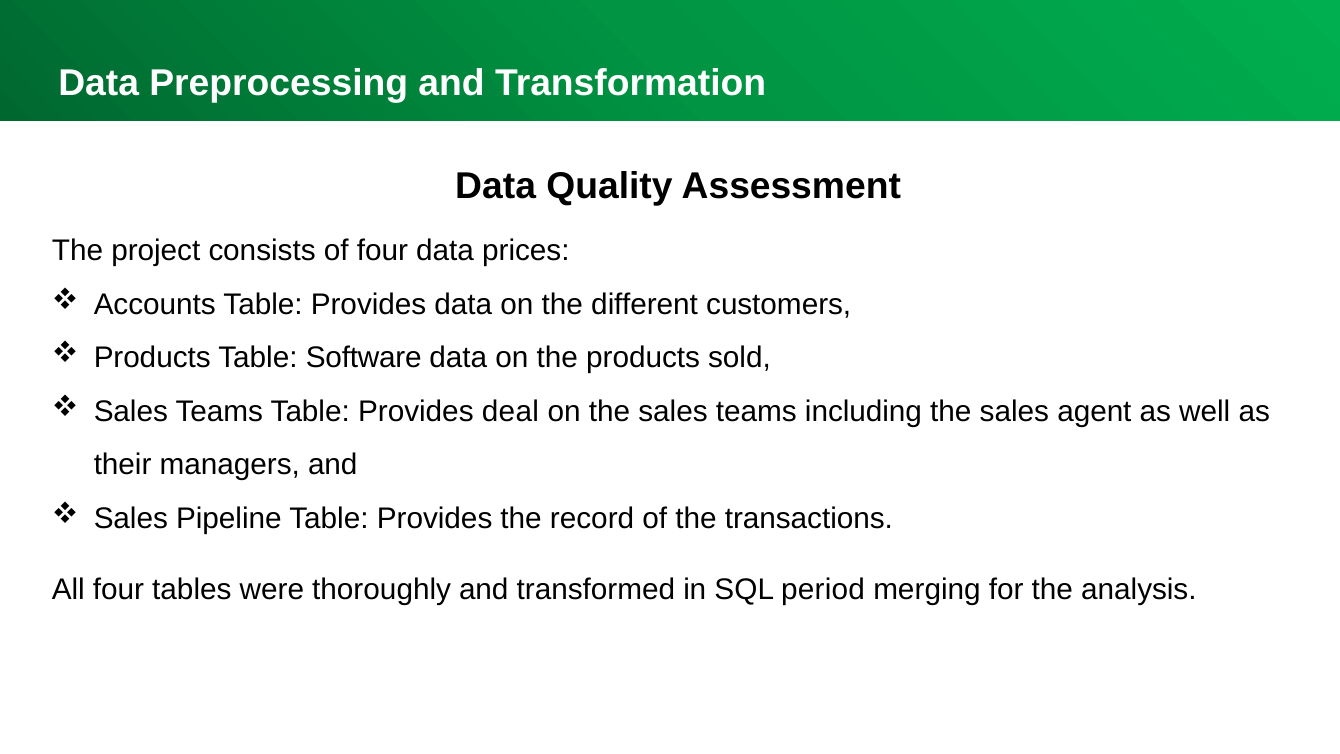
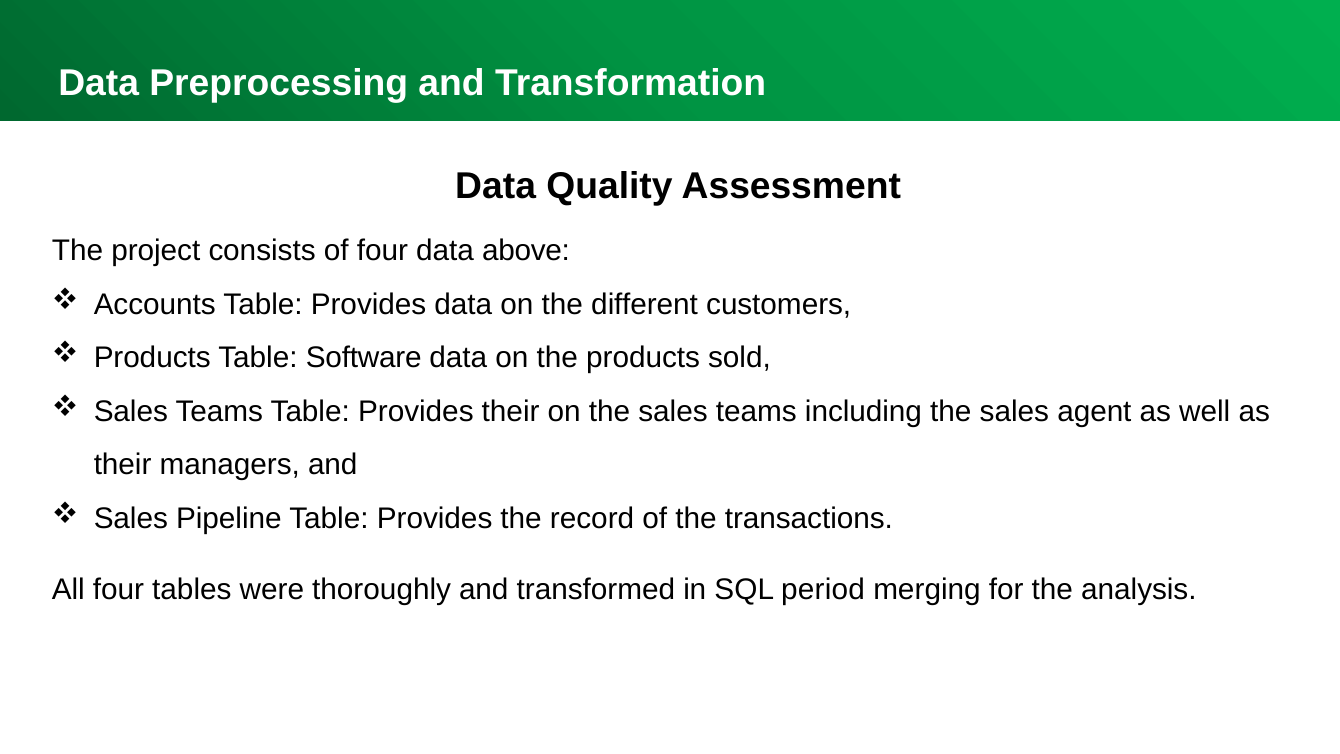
prices: prices -> above
Provides deal: deal -> their
